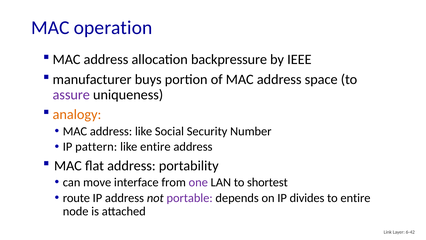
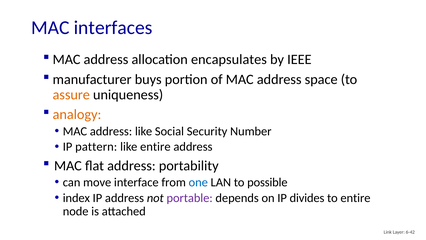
operation: operation -> interfaces
backpressure: backpressure -> encapsulates
assure colour: purple -> orange
one colour: purple -> blue
shortest: shortest -> possible
route: route -> index
